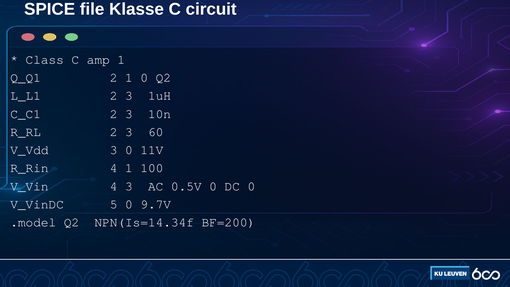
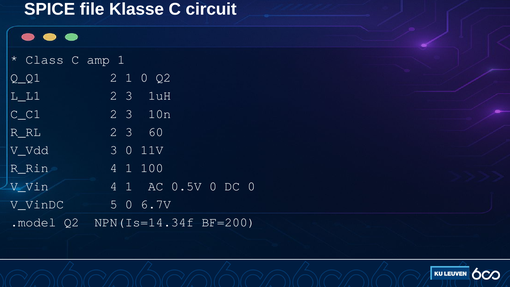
V_Vin 4 3: 3 -> 1
9.7V: 9.7V -> 6.7V
